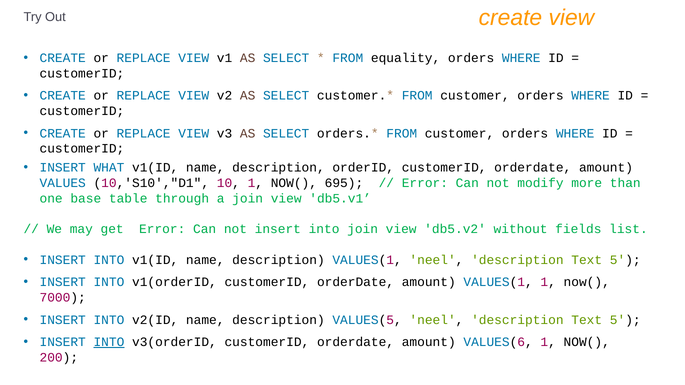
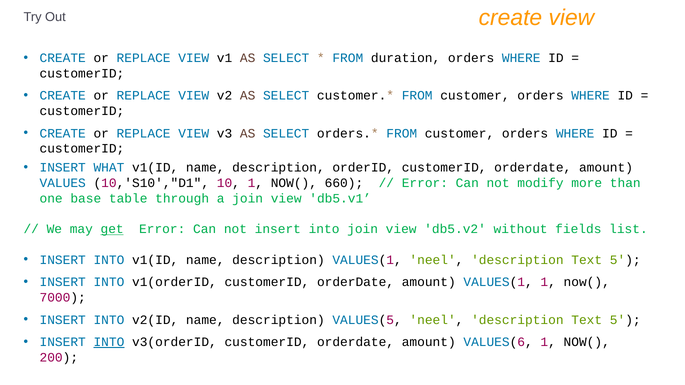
equality: equality -> duration
695: 695 -> 660
get underline: none -> present
